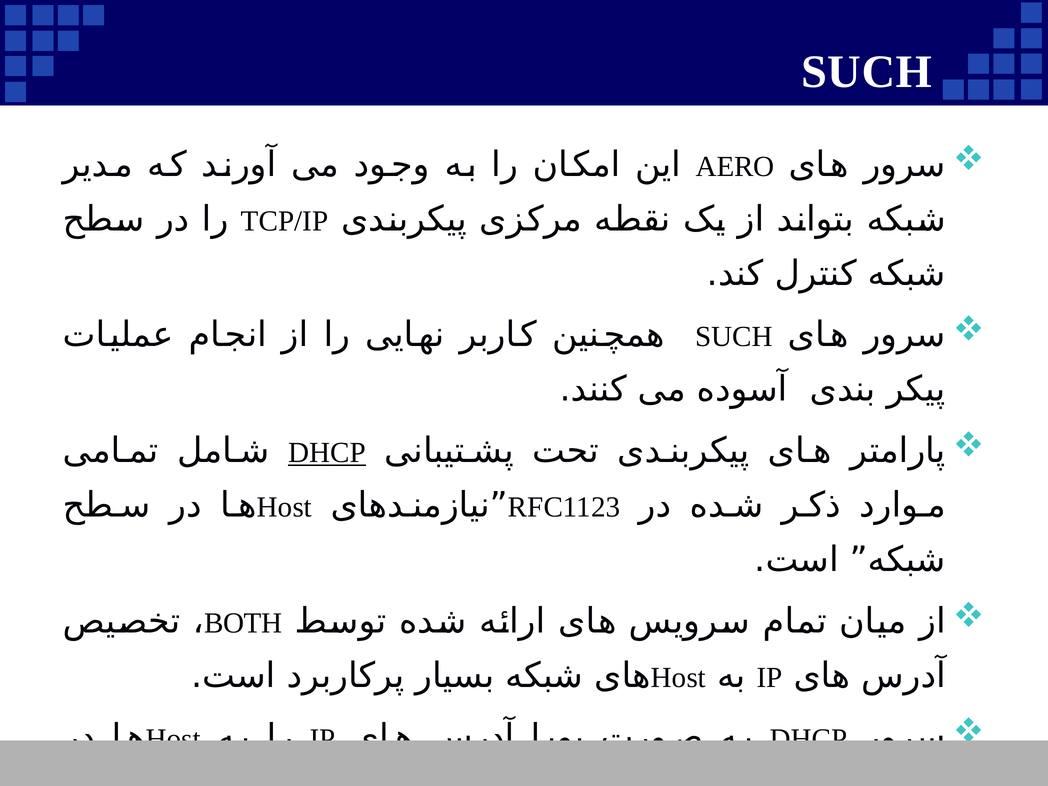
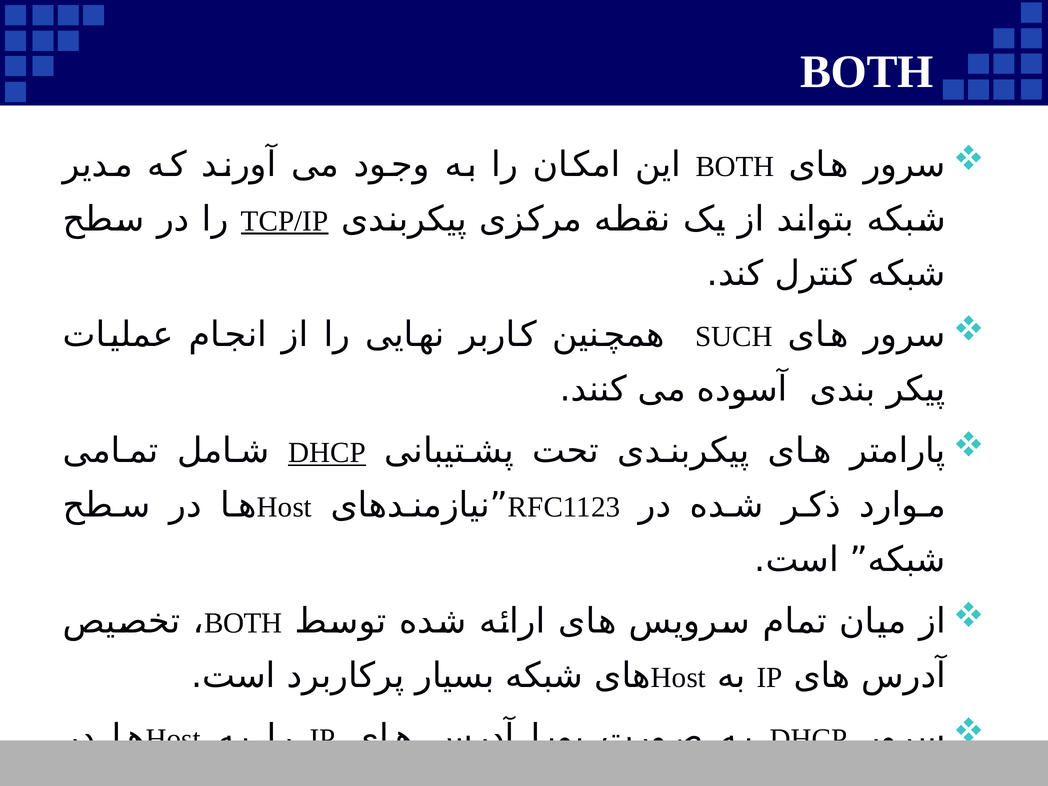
SUCH at (866, 72): SUCH -> BOTH
AERO at (735, 166): AERO -> BOTH
TCP/IP underline: none -> present
